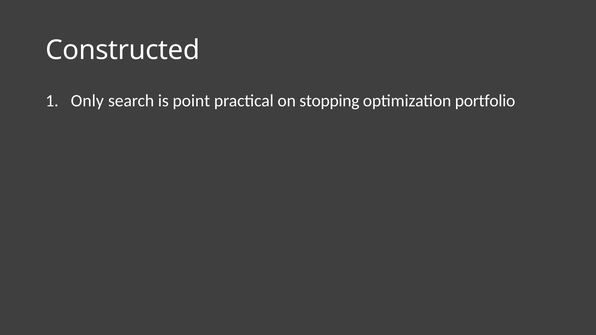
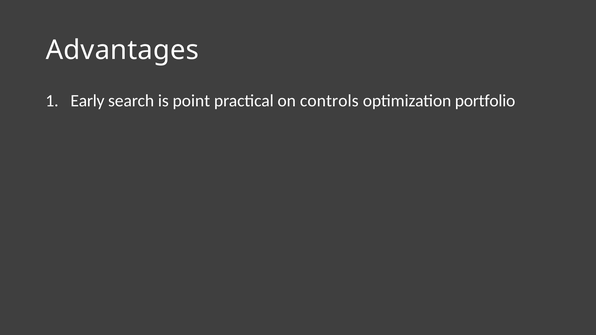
Constructed: Constructed -> Advantages
Only: Only -> Early
stopping: stopping -> controls
